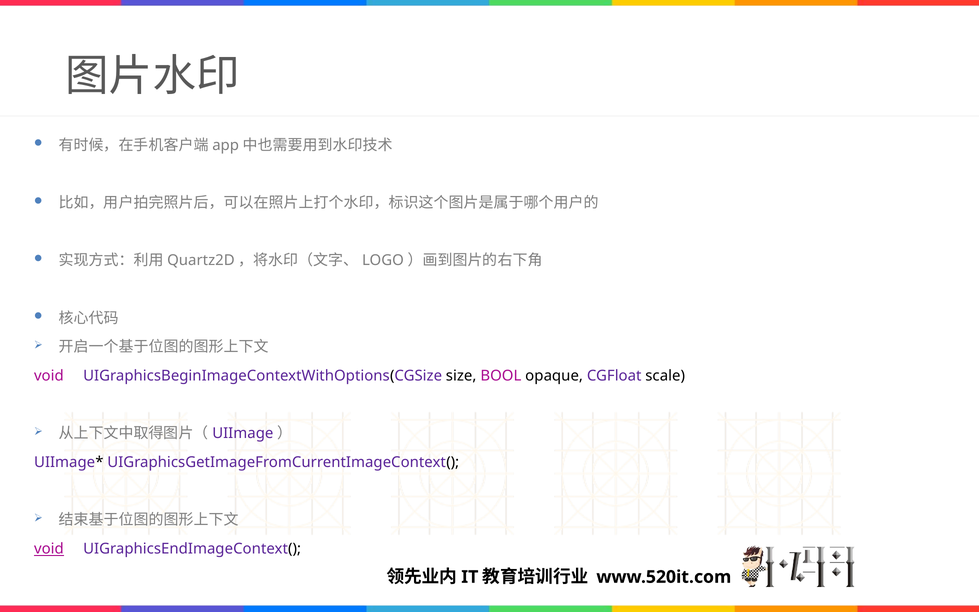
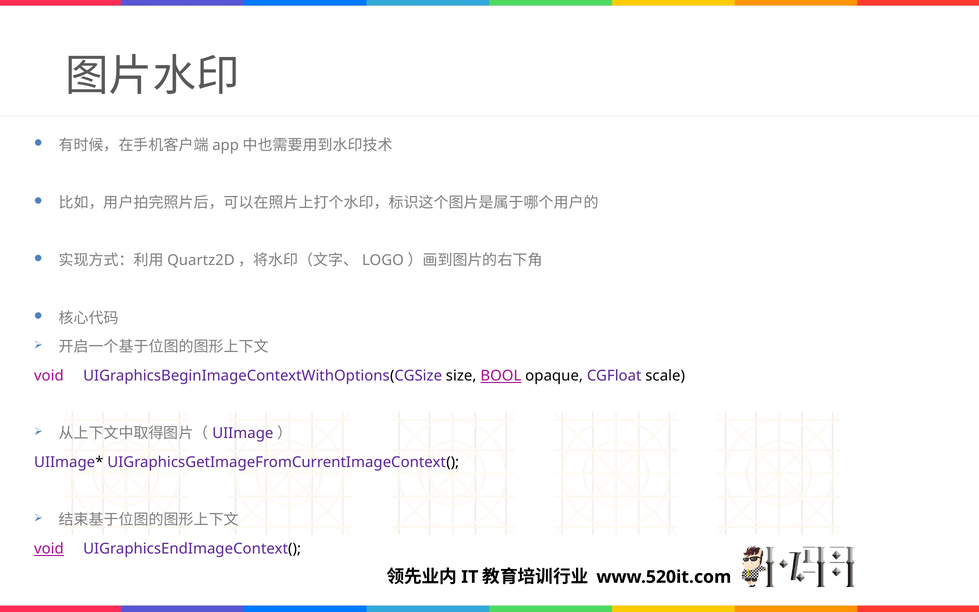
BOOL underline: none -> present
